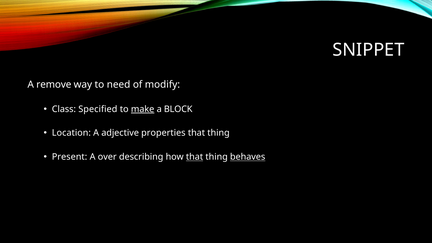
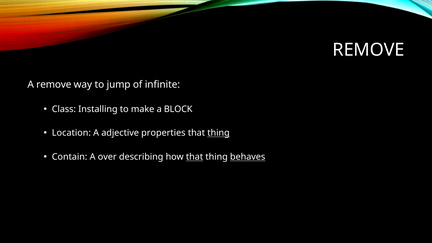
SNIPPET at (368, 50): SNIPPET -> REMOVE
need: need -> jump
modify: modify -> infinite
Specified: Specified -> Installing
make underline: present -> none
thing at (219, 133) underline: none -> present
Present: Present -> Contain
